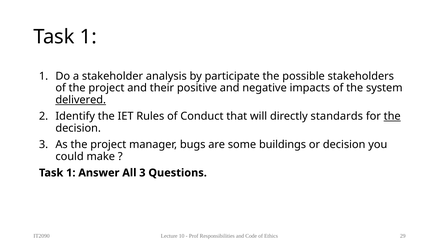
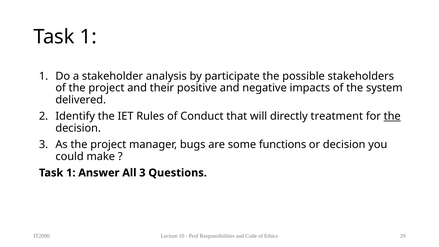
delivered underline: present -> none
standards: standards -> treatment
buildings: buildings -> functions
